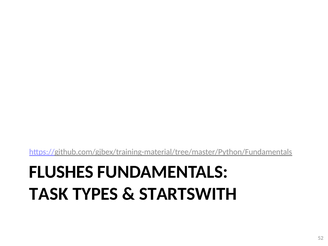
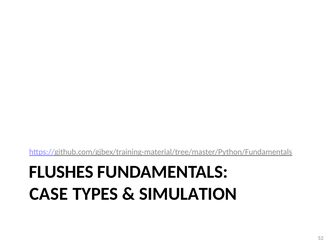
TASK: TASK -> CASE
STARTSWITH: STARTSWITH -> SIMULATION
